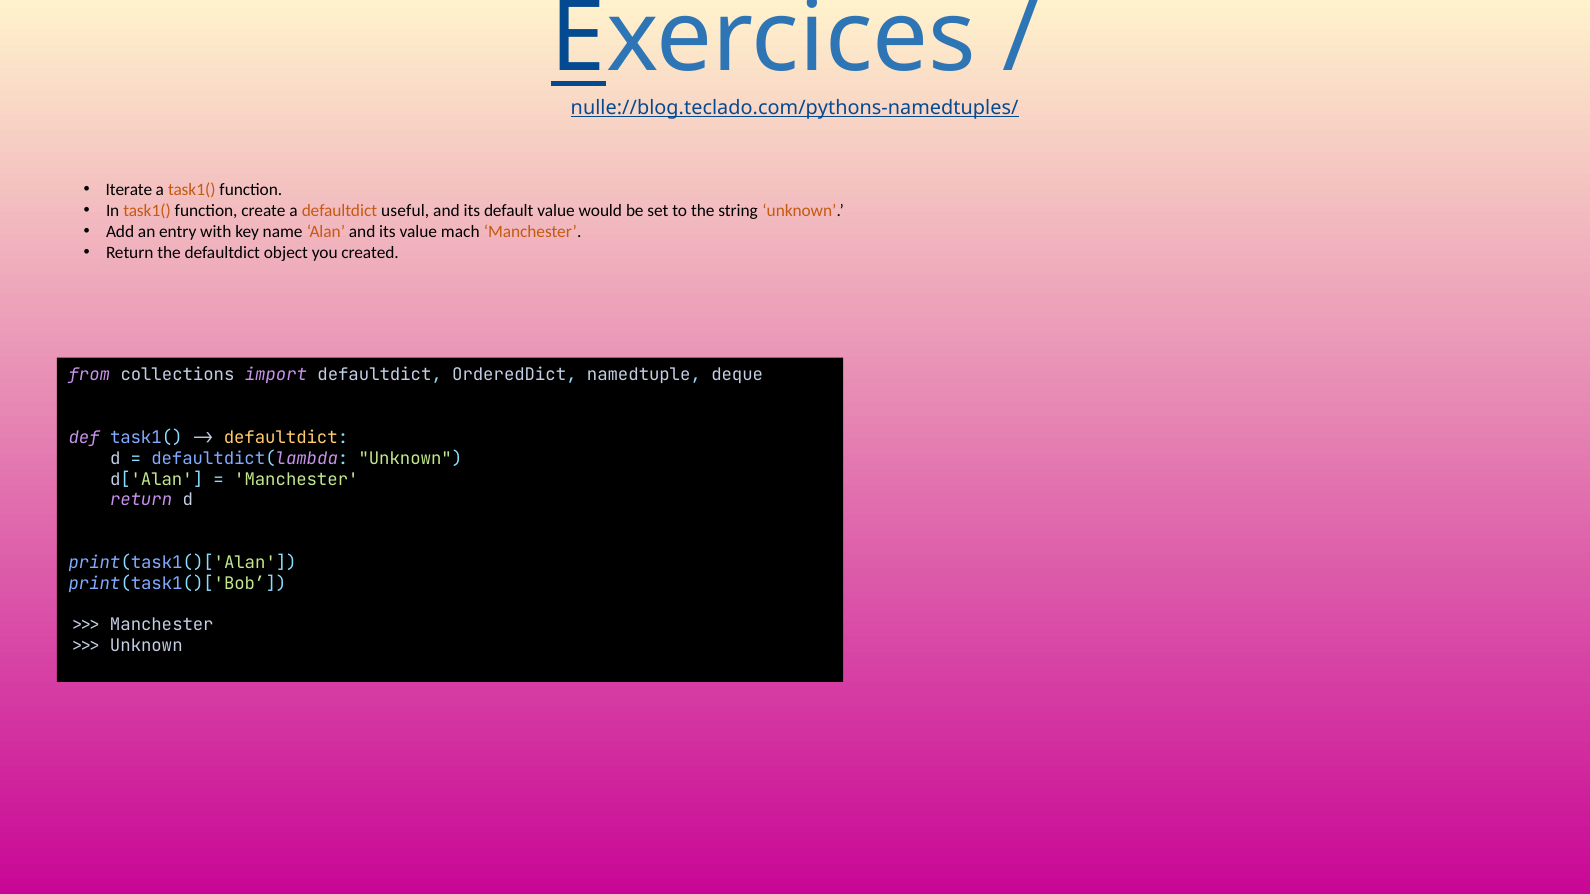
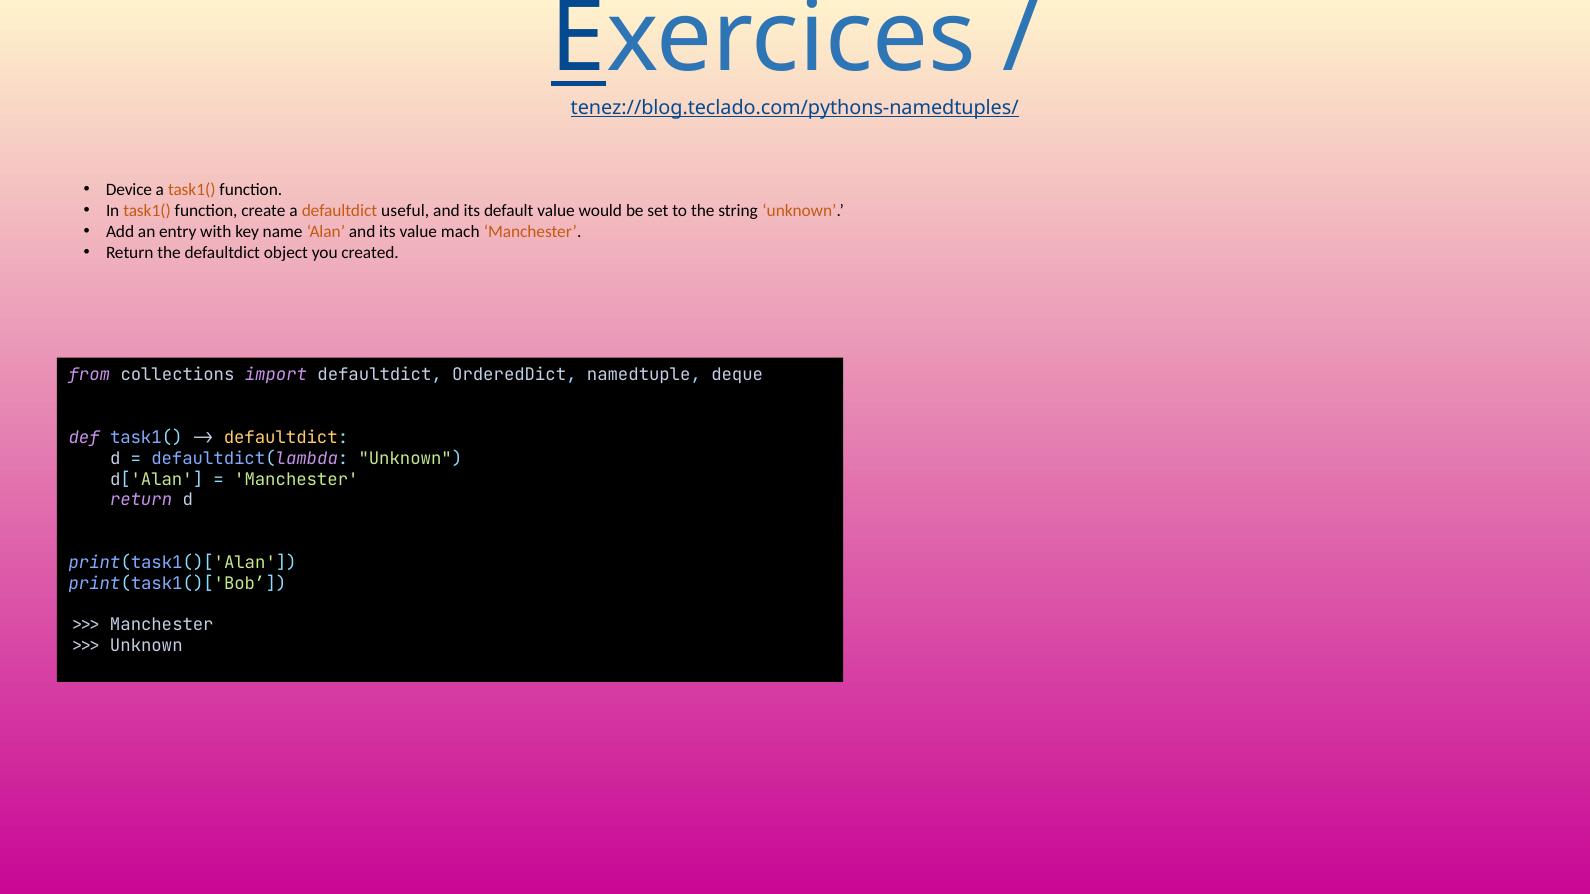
nulle://blog.teclado.com/pythons-namedtuples/: nulle://blog.teclado.com/pythons-namedtuples/ -> tenez://blog.teclado.com/pythons-namedtuples/
Iterate: Iterate -> Device
